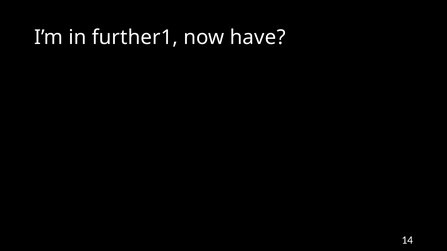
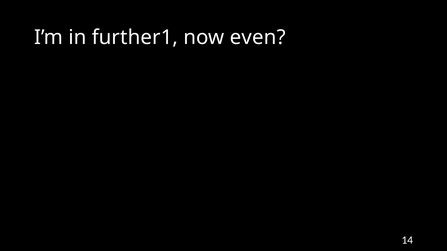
have: have -> even
